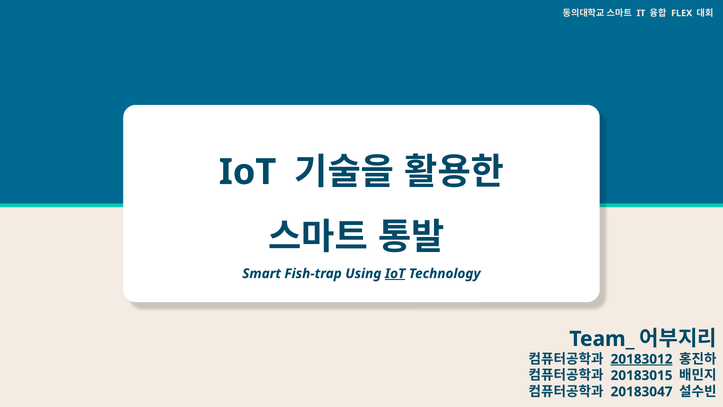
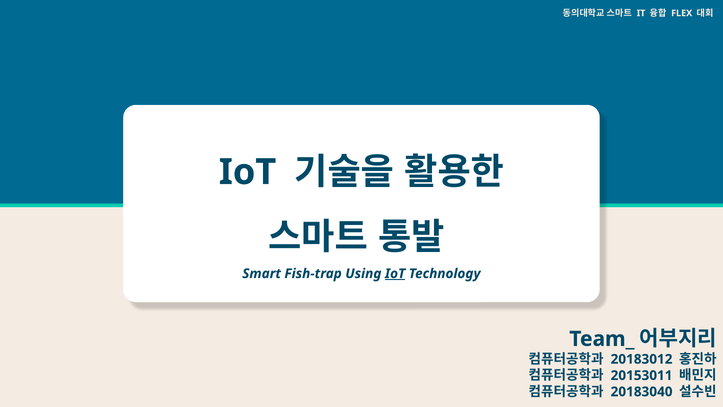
20183012 underline: present -> none
20183015: 20183015 -> 20153011
20183047: 20183047 -> 20183040
